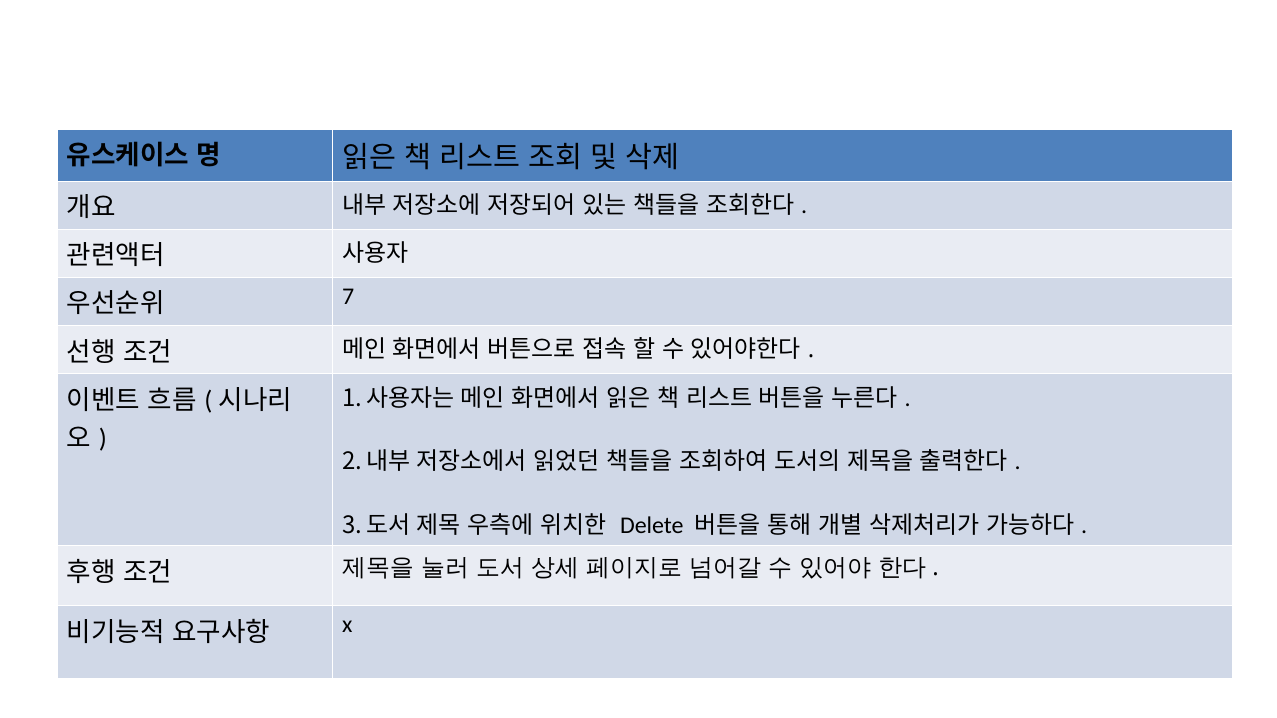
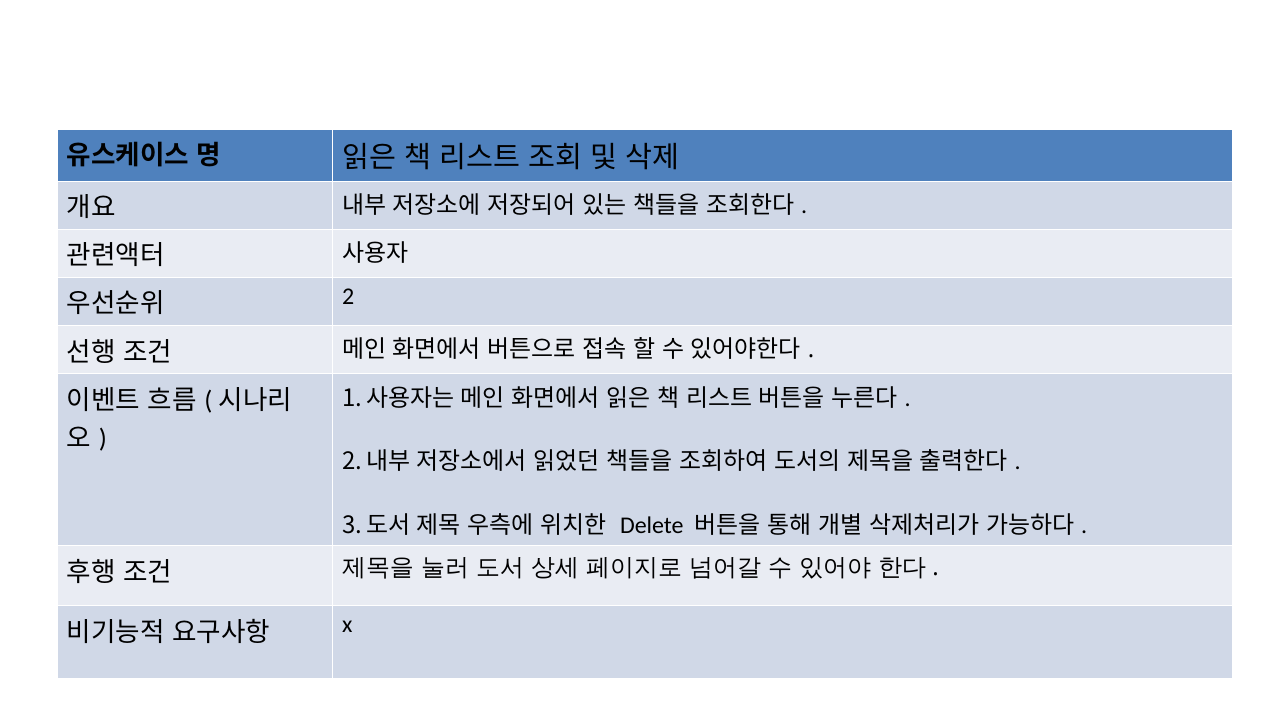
7: 7 -> 2
